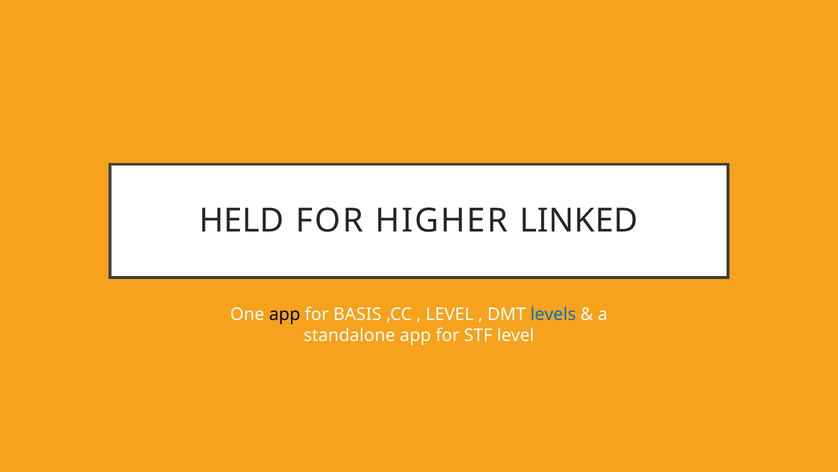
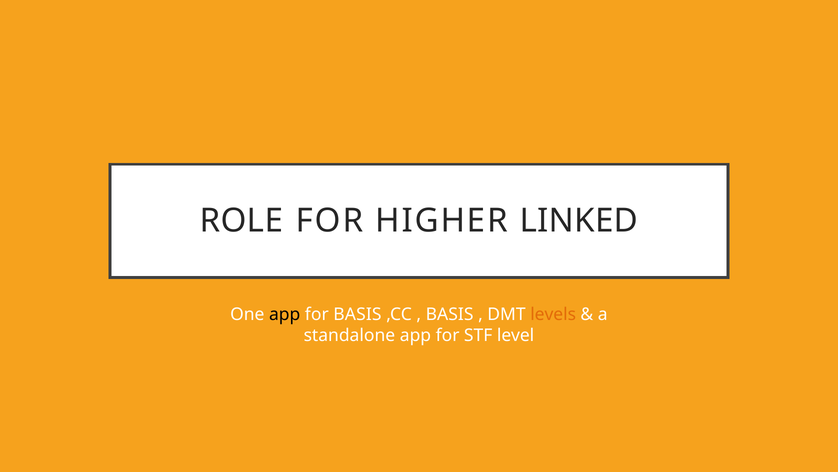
HELD: HELD -> ROLE
LEVEL at (450, 314): LEVEL -> BASIS
levels colour: blue -> orange
